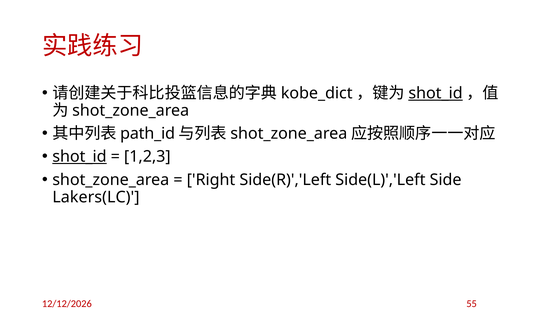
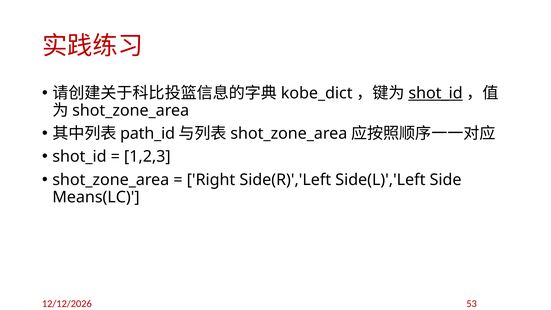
shot_id at (79, 157) underline: present -> none
Lakers(LC: Lakers(LC -> Means(LC
55: 55 -> 53
